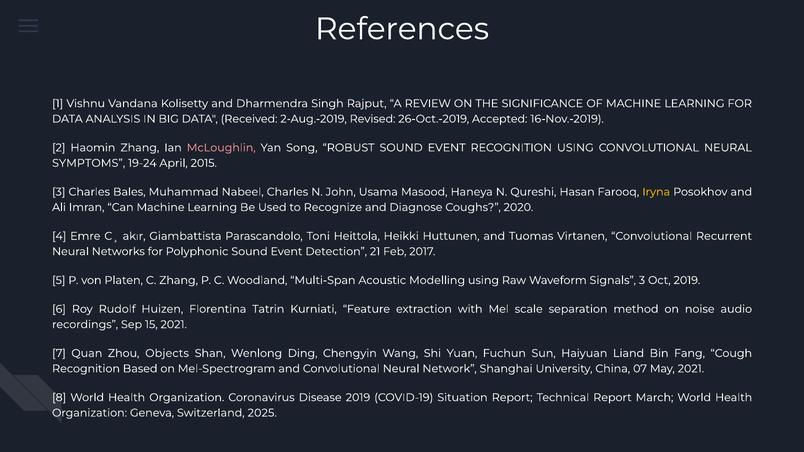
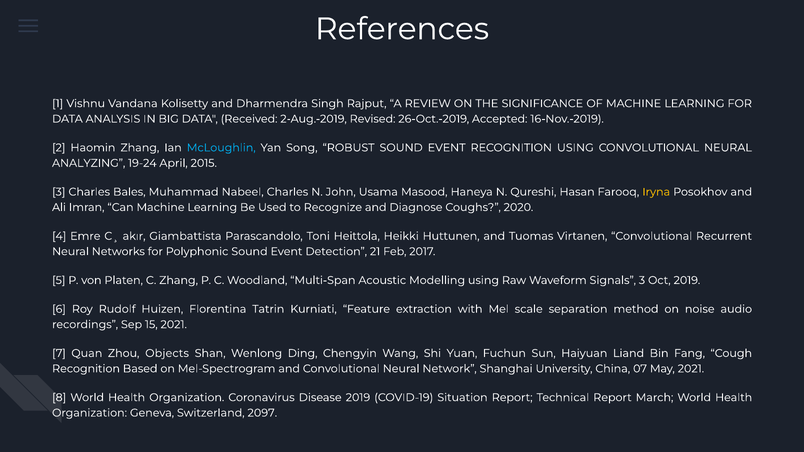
McLoughlin colour: pink -> light blue
SYMPTOMS: SYMPTOMS -> ANALYZING
2025: 2025 -> 2097
